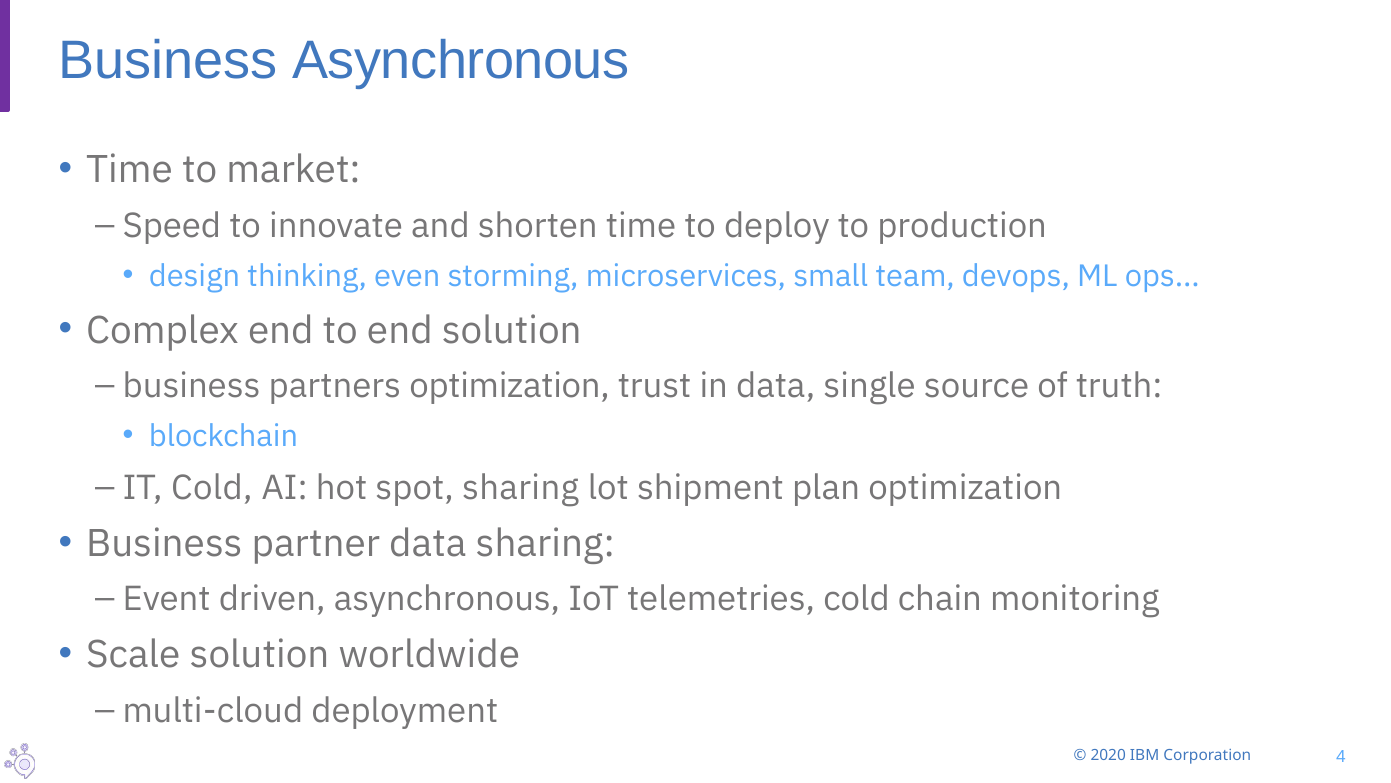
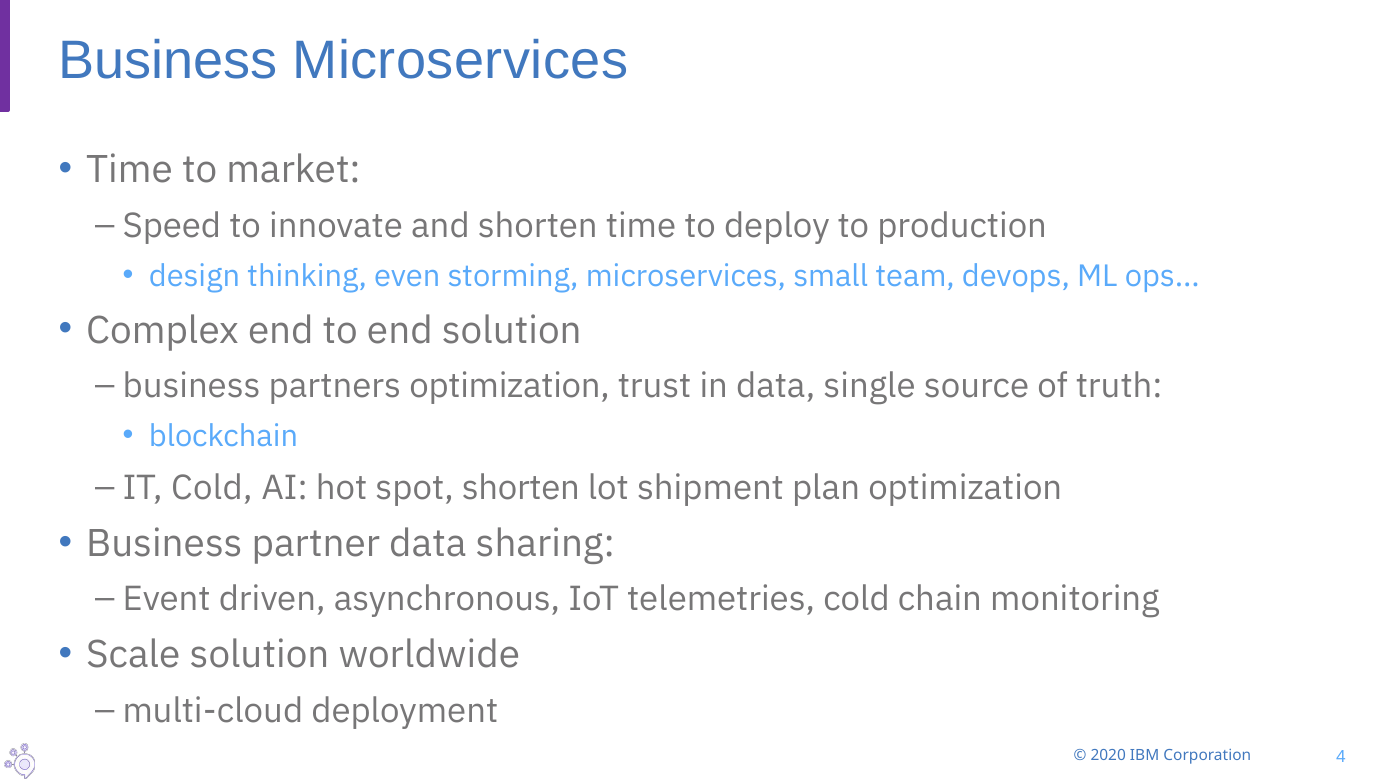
Business Asynchronous: Asynchronous -> Microservices
spot sharing: sharing -> shorten
